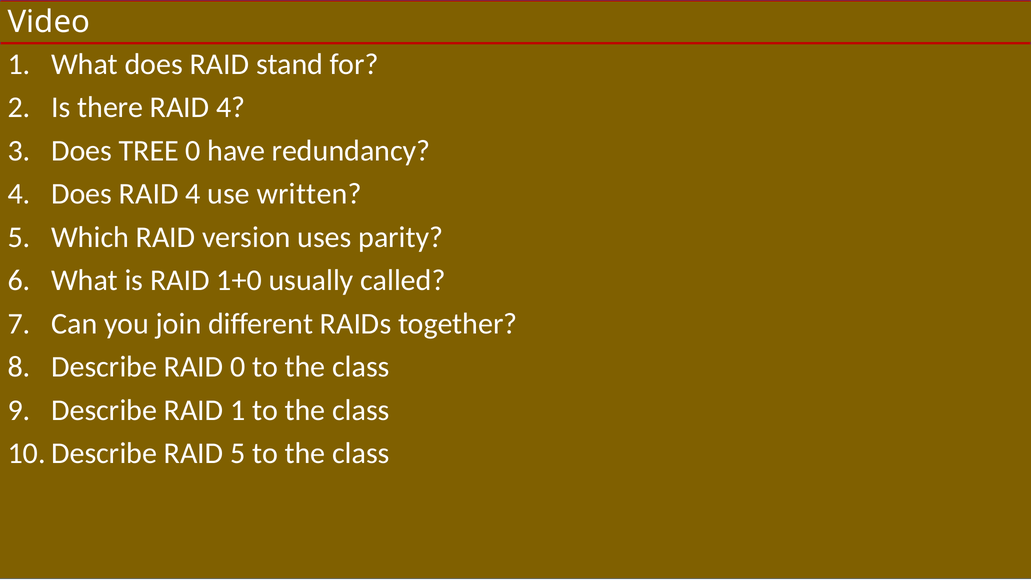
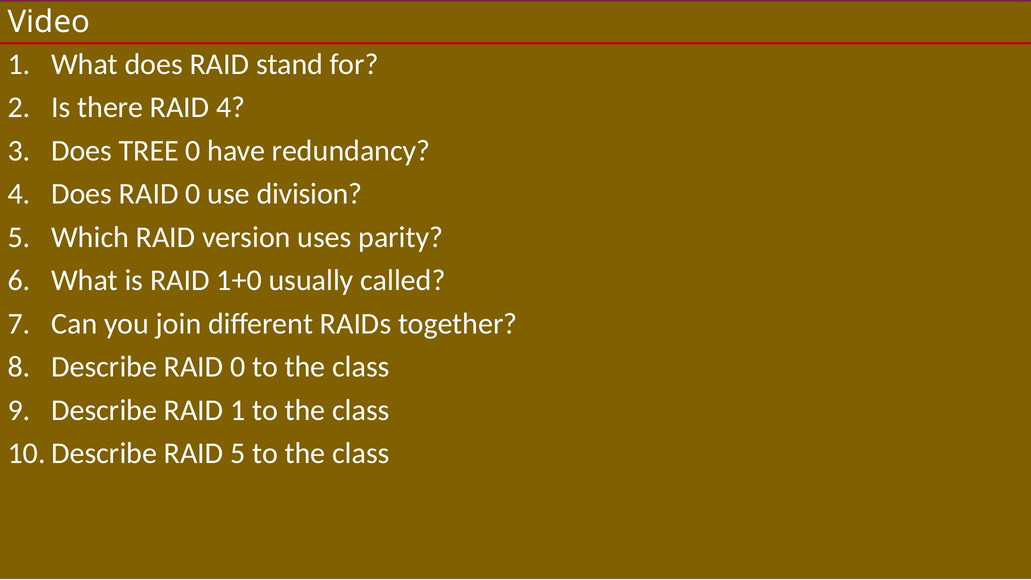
Does RAID 4: 4 -> 0
written: written -> division
